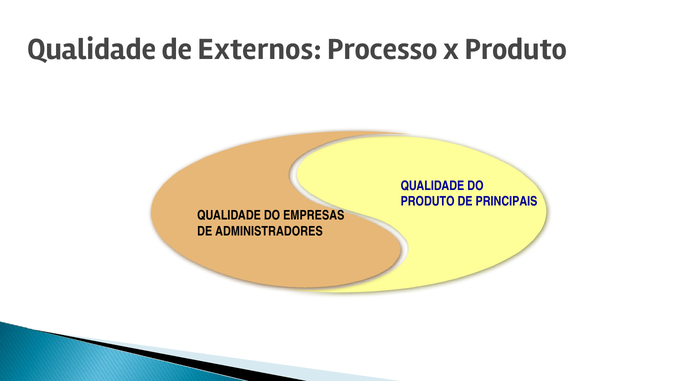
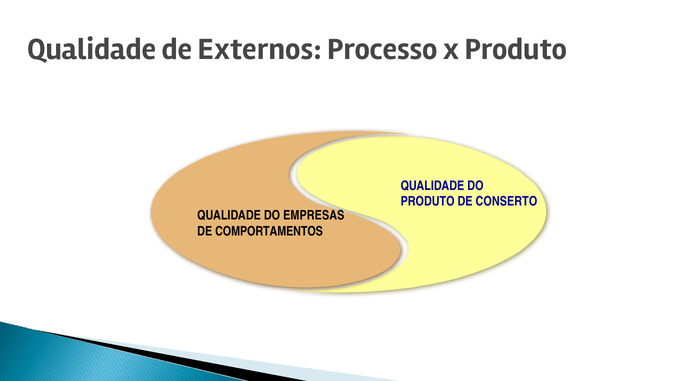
PRINCIPAIS: PRINCIPAIS -> CONSERTO
ADMINISTRADORES: ADMINISTRADORES -> COMPORTAMENTOS
